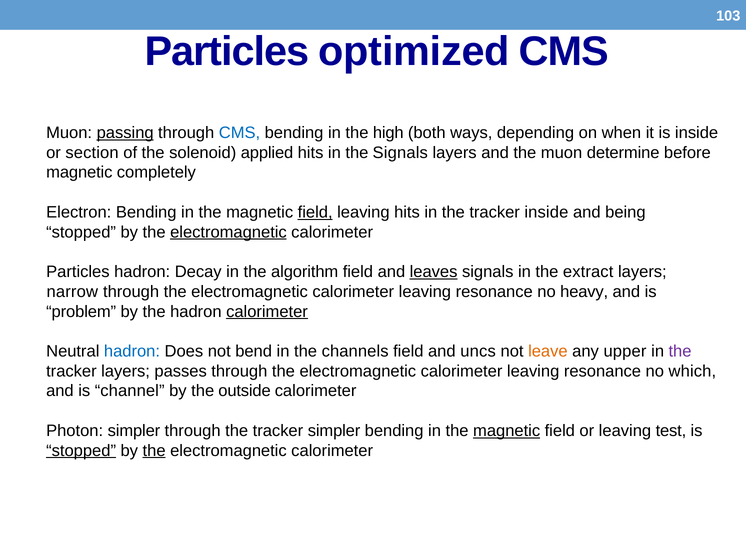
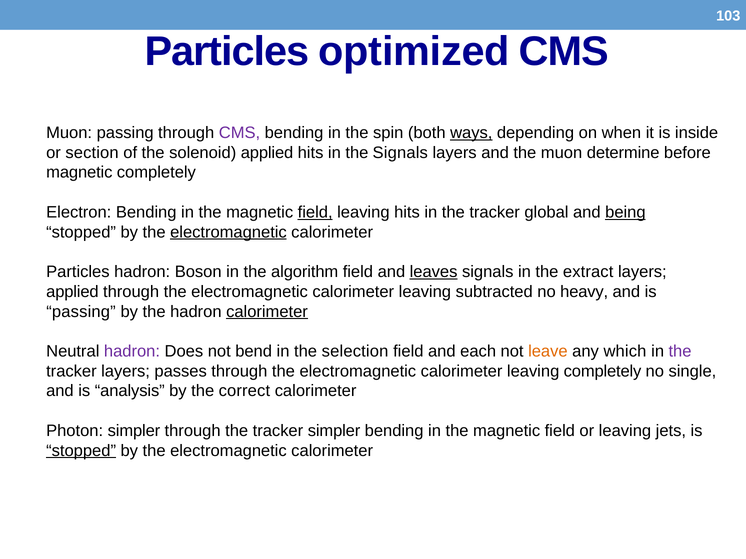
passing at (125, 133) underline: present -> none
CMS at (239, 133) colour: blue -> purple
high: high -> spin
ways underline: none -> present
tracker inside: inside -> global
being underline: none -> present
Decay: Decay -> Boson
narrow at (72, 292): narrow -> applied
resonance at (494, 292): resonance -> subtracted
problem at (81, 312): problem -> passing
hadron at (132, 352) colour: blue -> purple
channels: channels -> selection
uncs: uncs -> each
upper: upper -> which
resonance at (602, 371): resonance -> completely
which: which -> single
channel: channel -> analysis
outside: outside -> correct
magnetic at (507, 431) underline: present -> none
test: test -> jets
the at (154, 451) underline: present -> none
